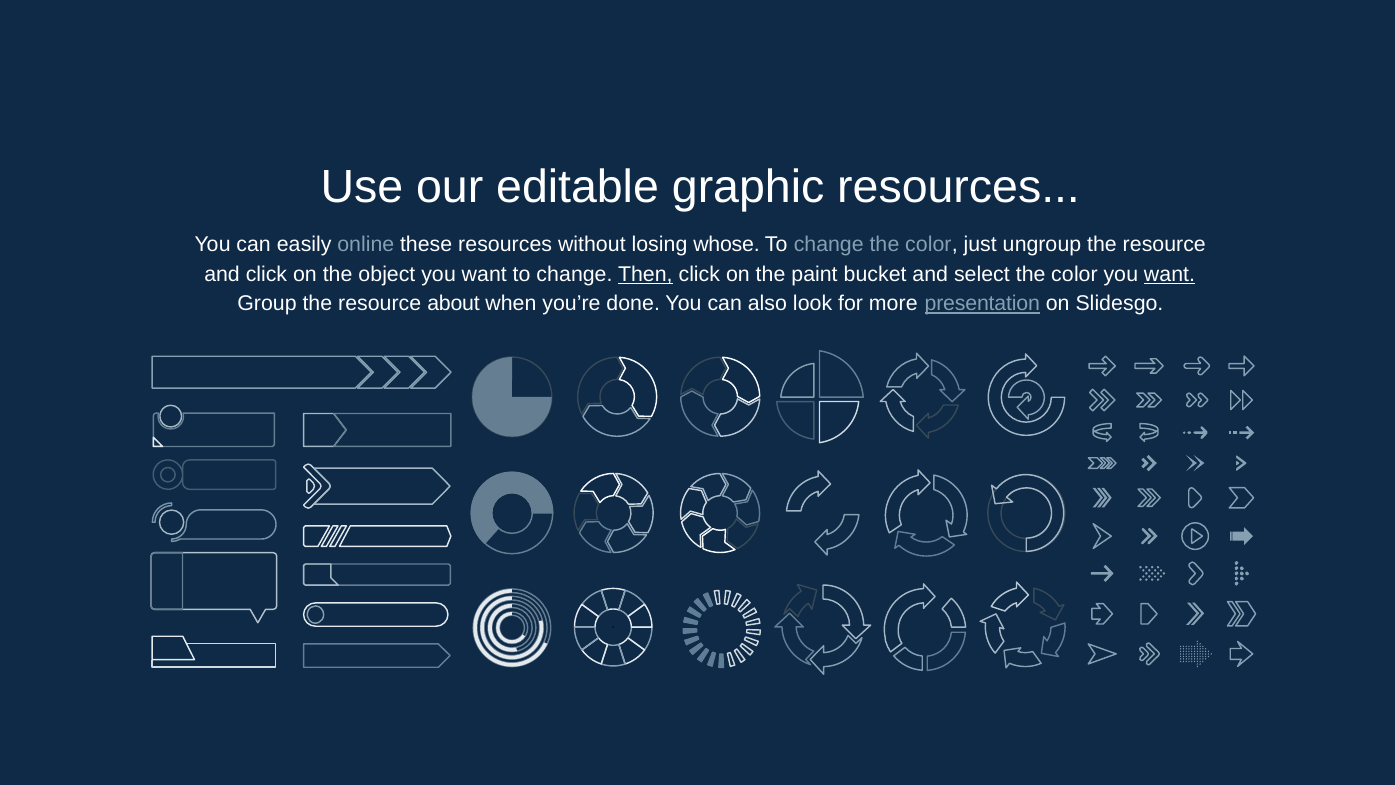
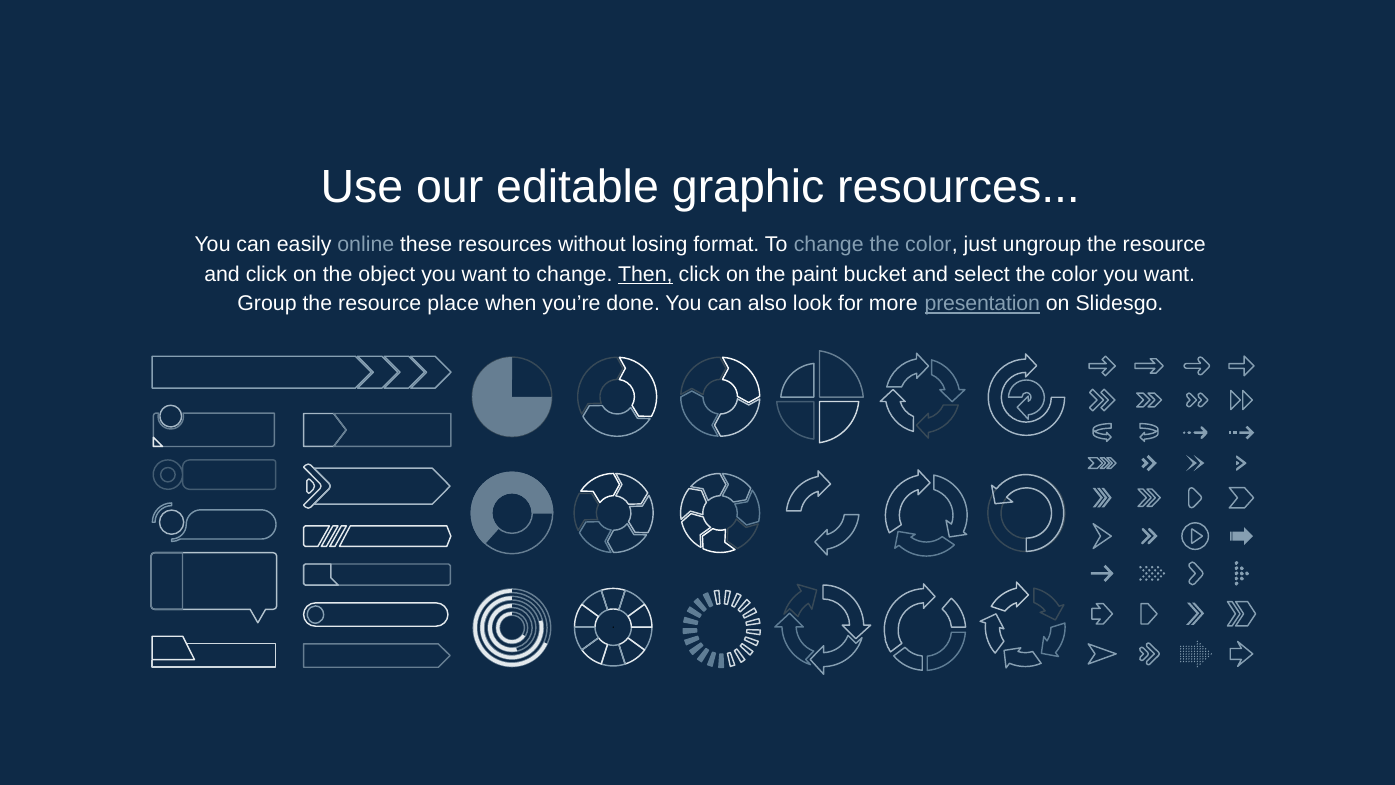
whose: whose -> format
want at (1169, 274) underline: present -> none
about: about -> place
